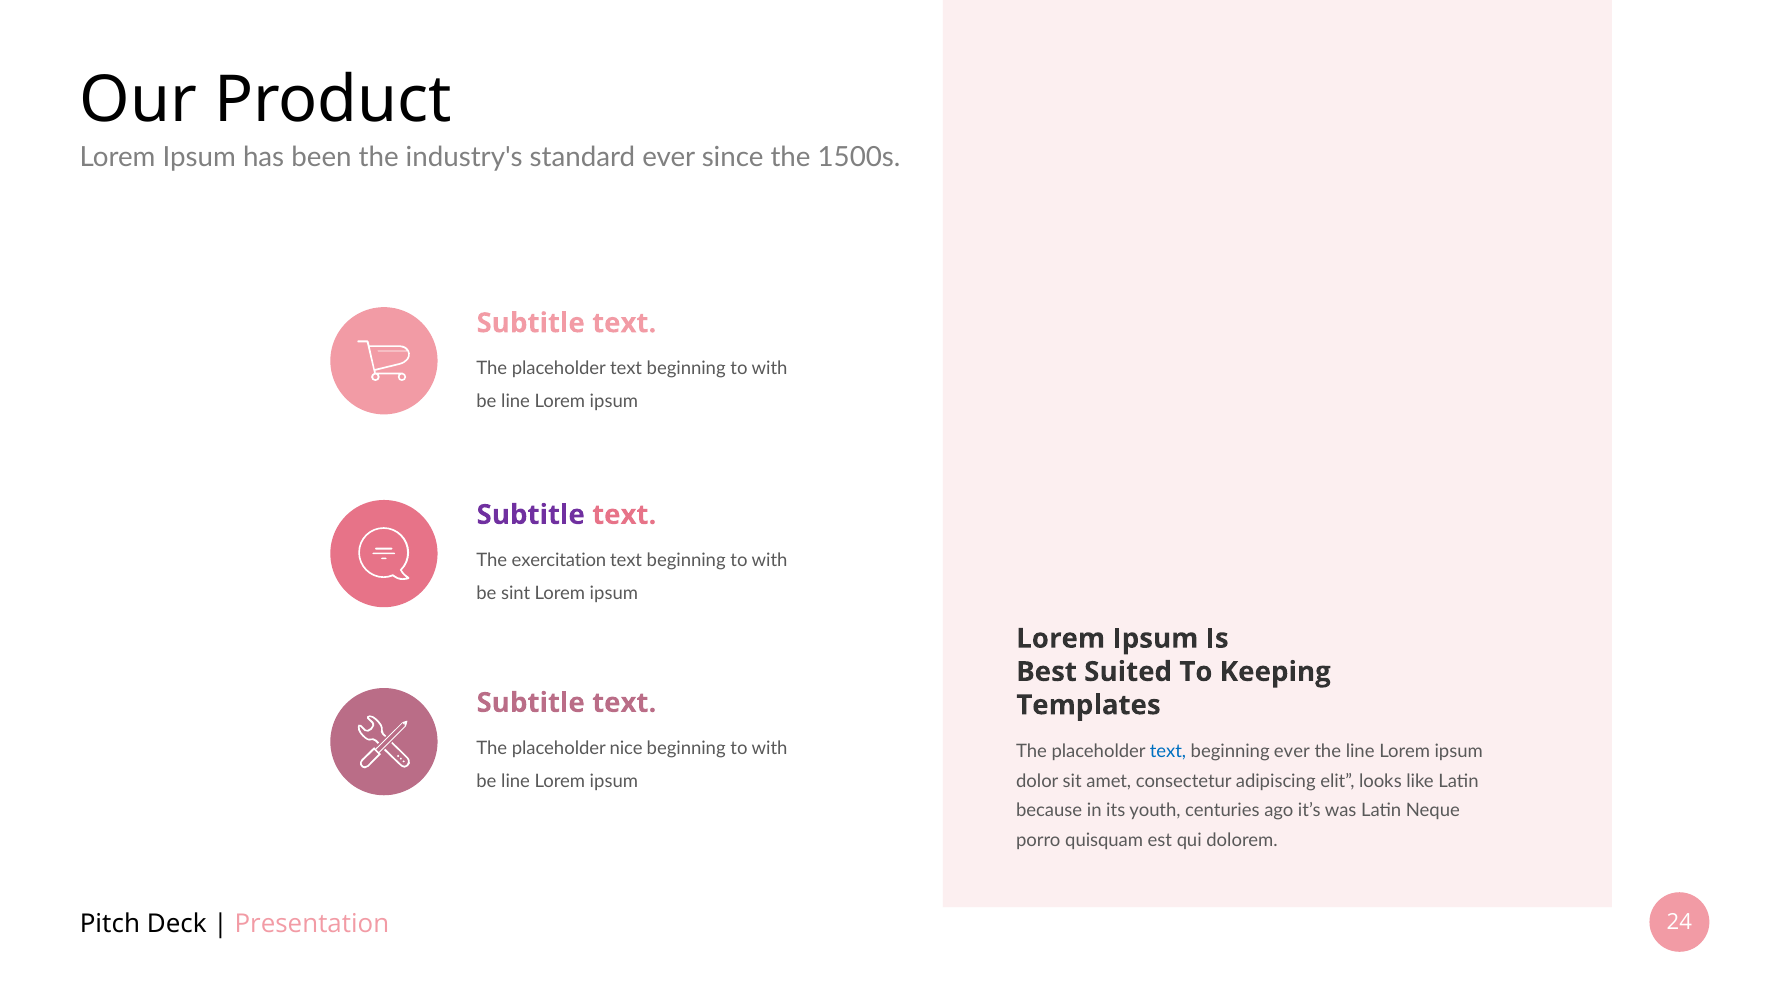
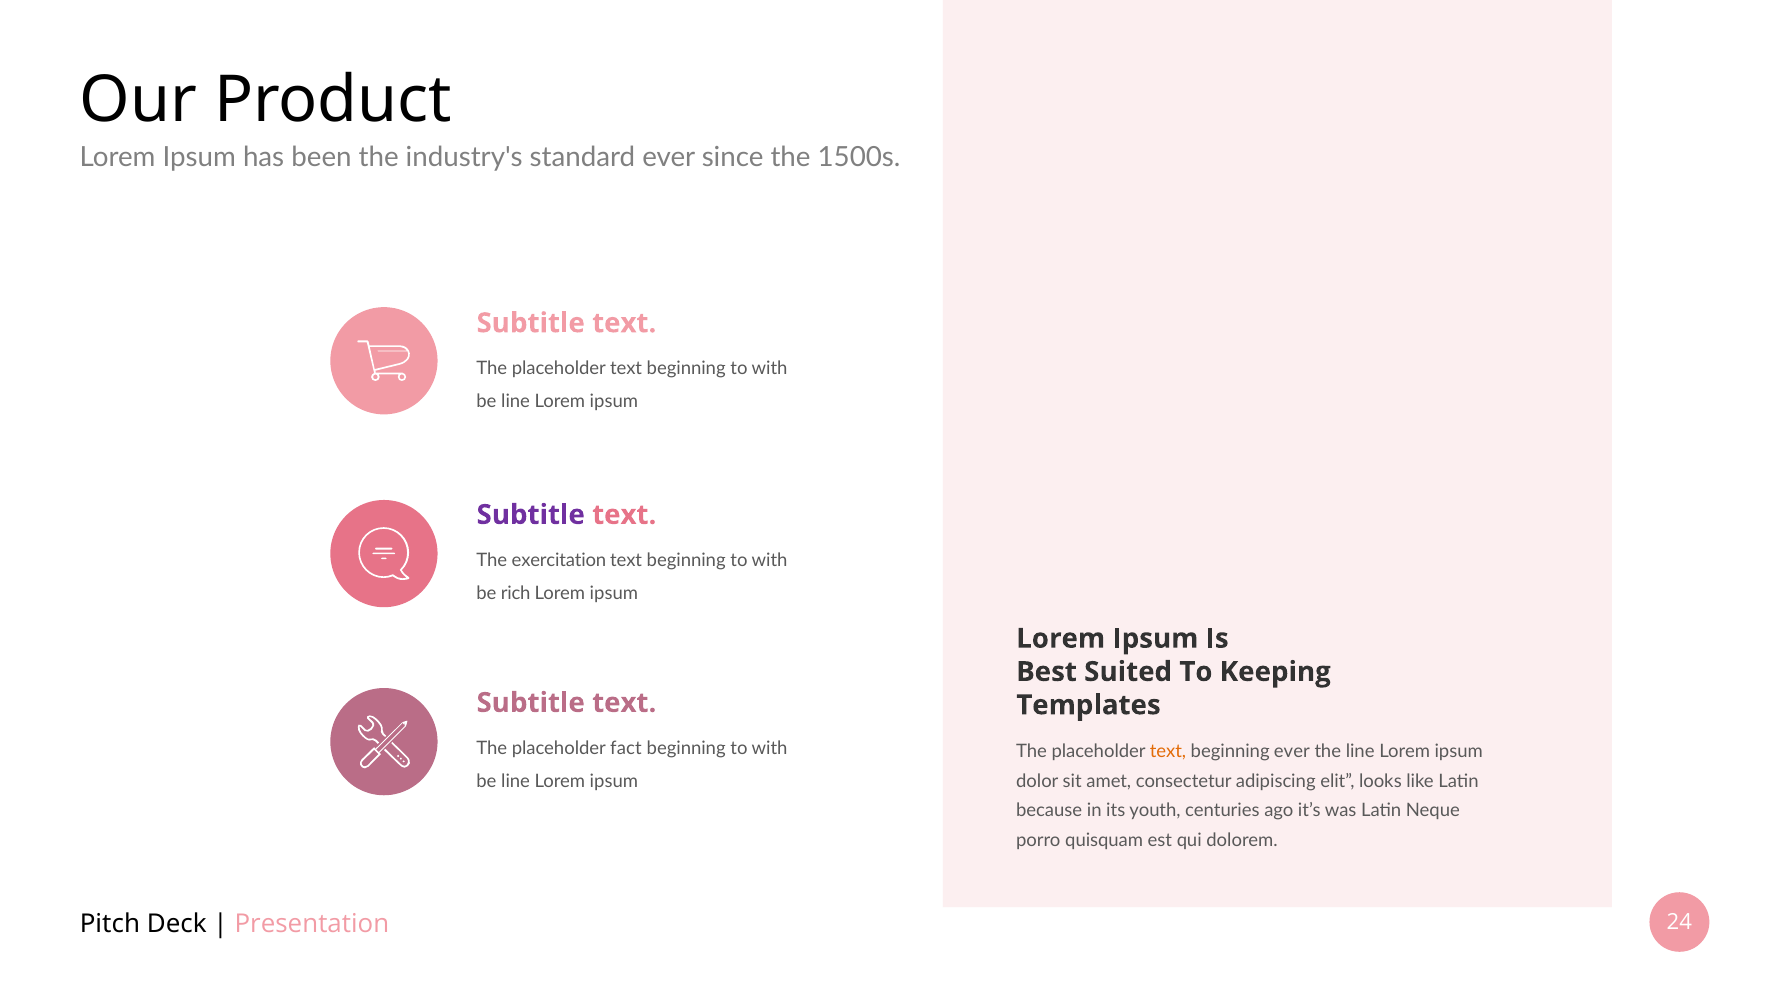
sint: sint -> rich
nice: nice -> fact
text at (1168, 751) colour: blue -> orange
